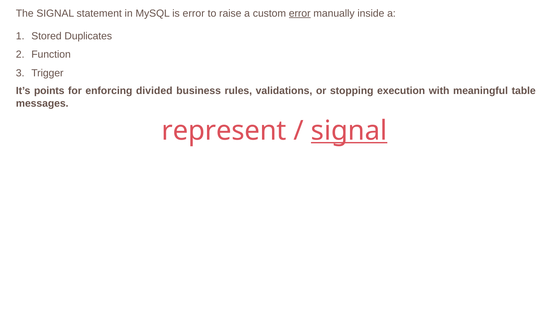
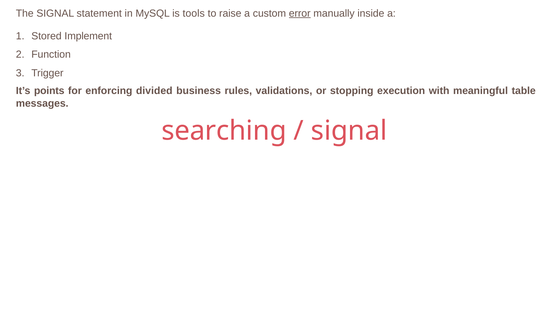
is error: error -> tools
Duplicates: Duplicates -> Implement
represent: represent -> searching
signal at (349, 131) underline: present -> none
